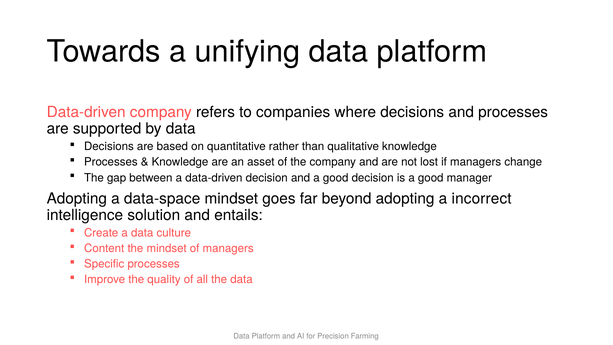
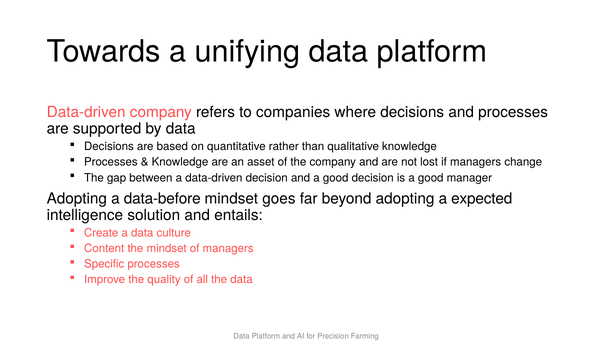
data-space: data-space -> data-before
incorrect: incorrect -> expected
